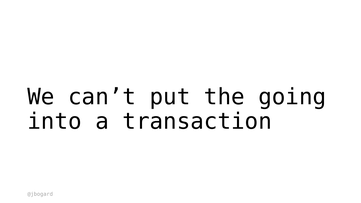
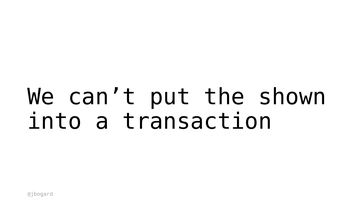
going: going -> shown
